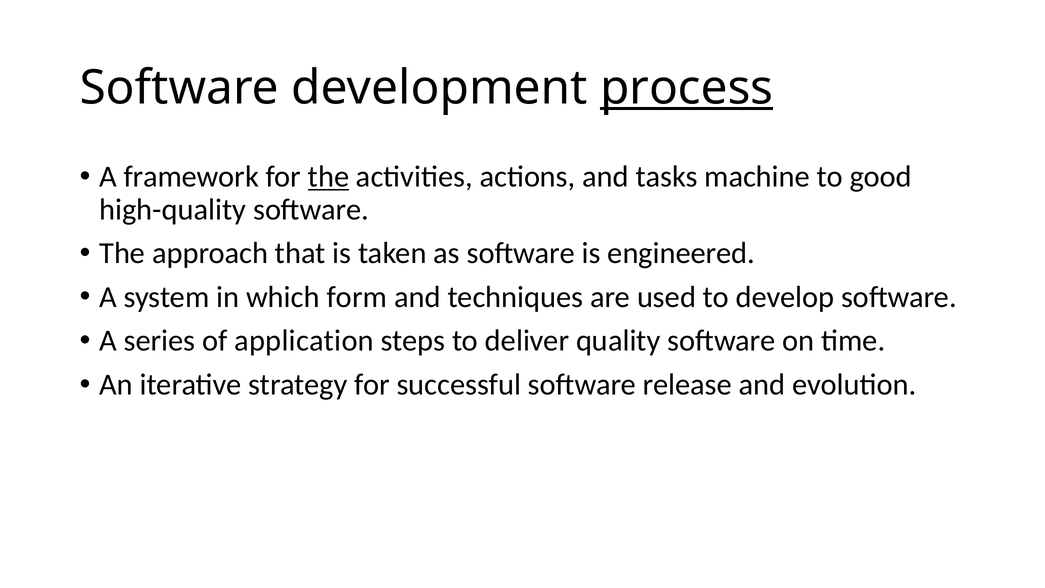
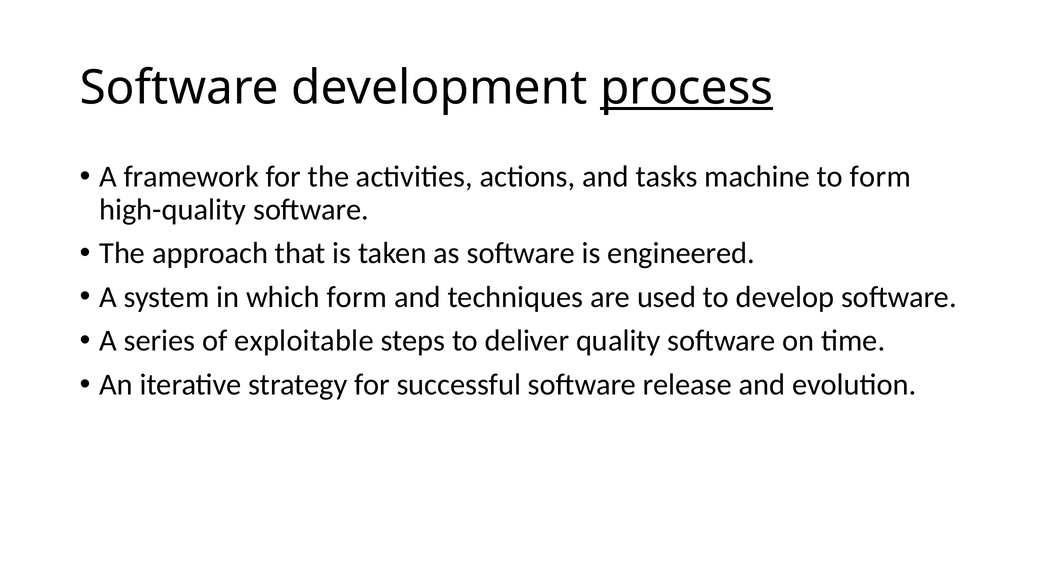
the at (328, 177) underline: present -> none
to good: good -> form
application: application -> exploitable
